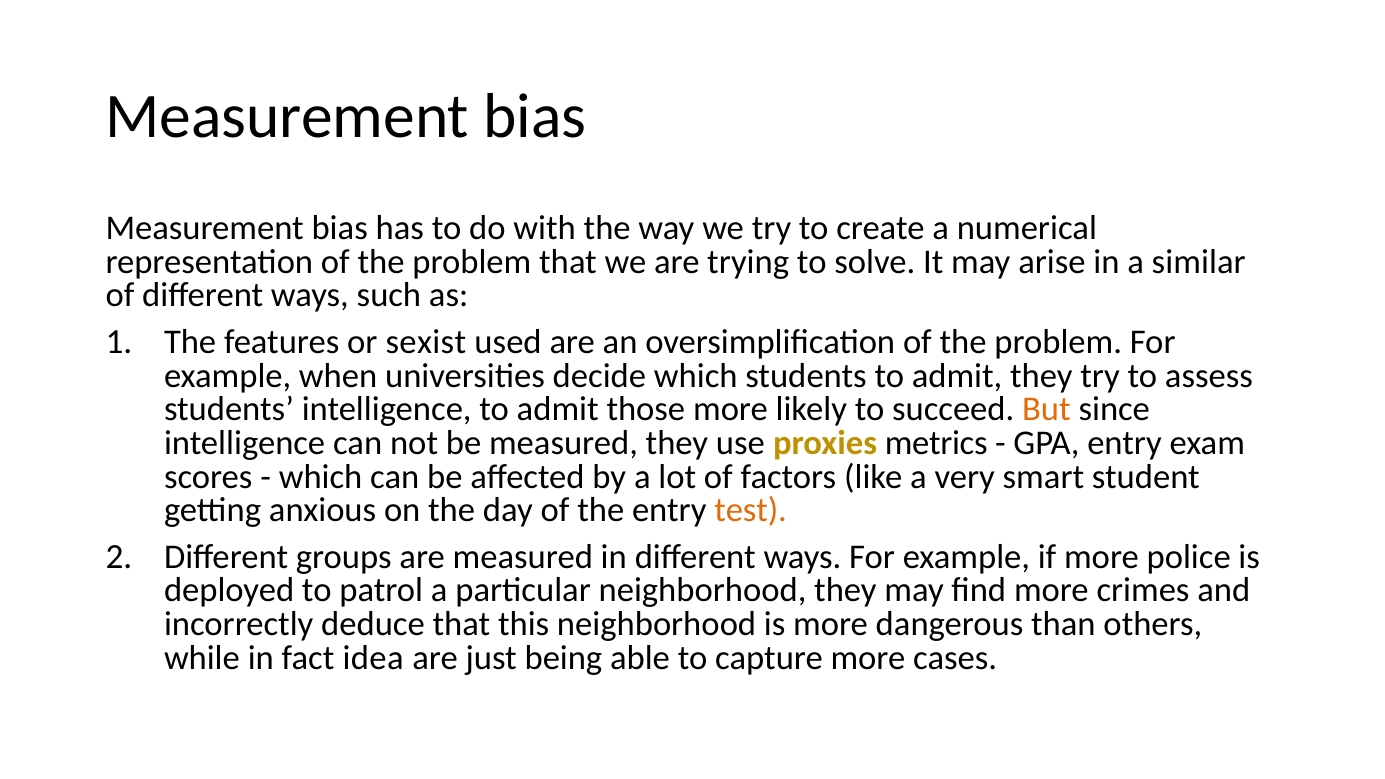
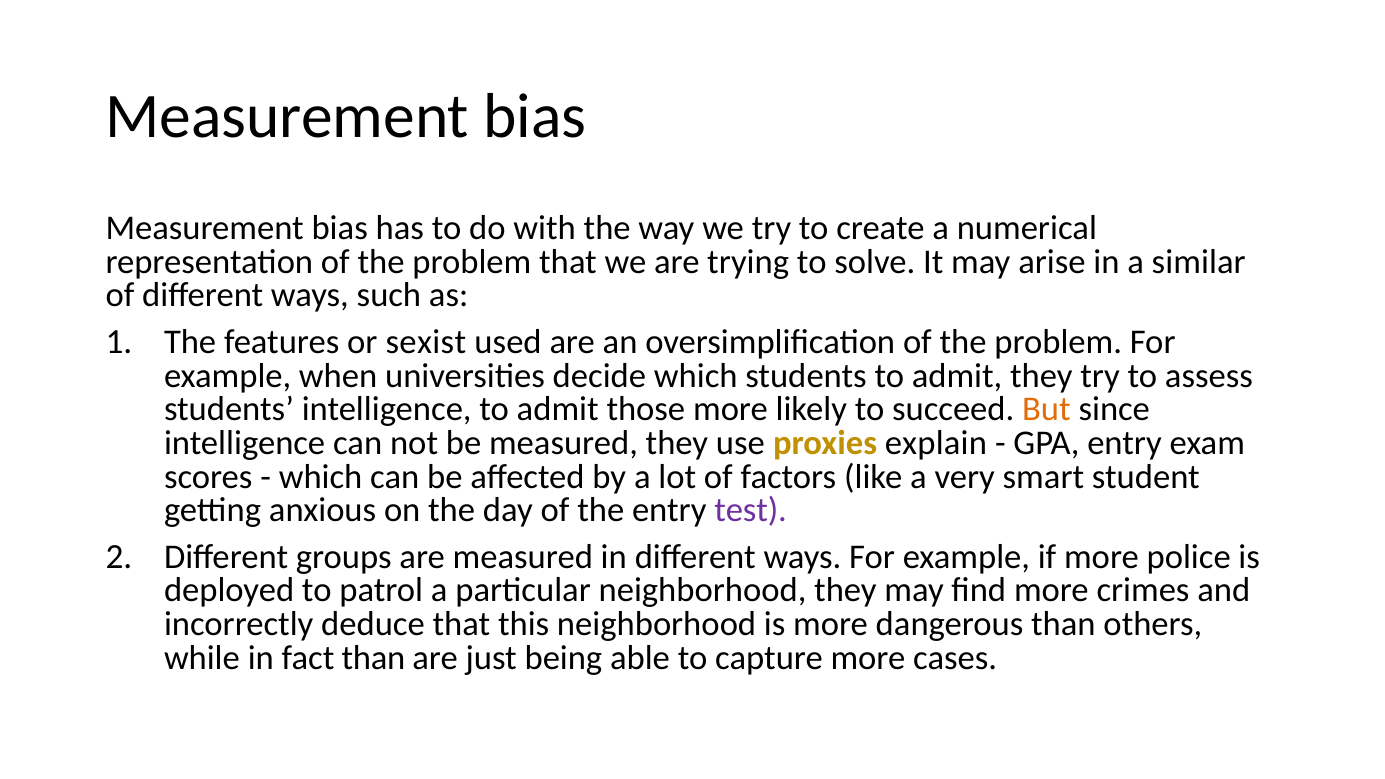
metrics: metrics -> explain
test colour: orange -> purple
fact idea: idea -> than
